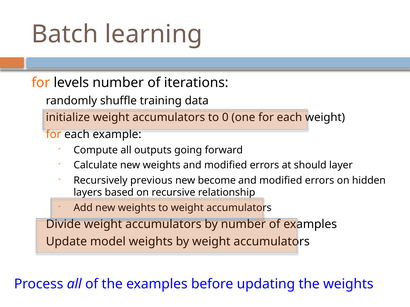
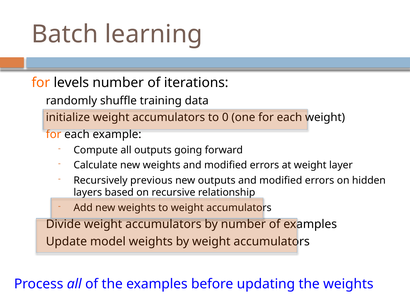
at should: should -> weight
new become: become -> outputs
